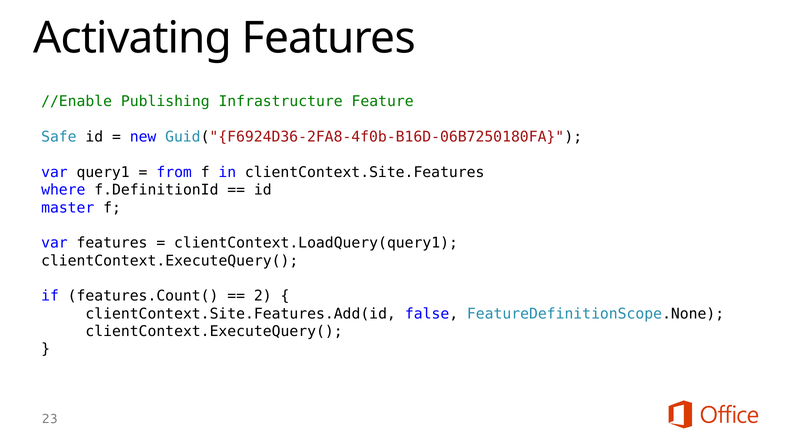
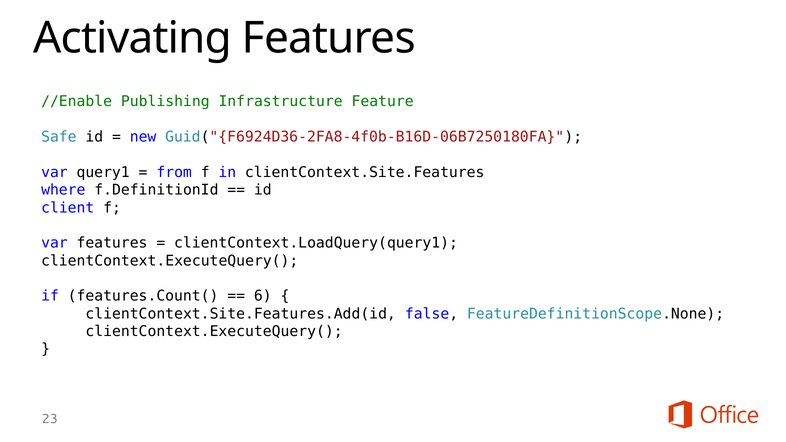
master: master -> client
2: 2 -> 6
